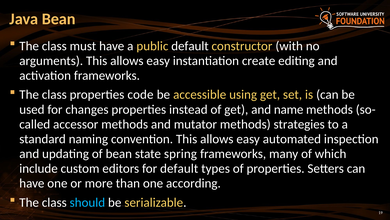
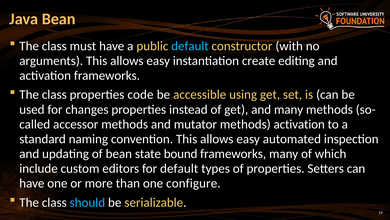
default at (190, 46) colour: white -> light blue
and name: name -> many
methods strategies: strategies -> activation
spring: spring -> bound
according: according -> configure
